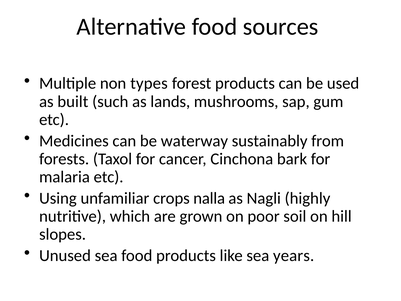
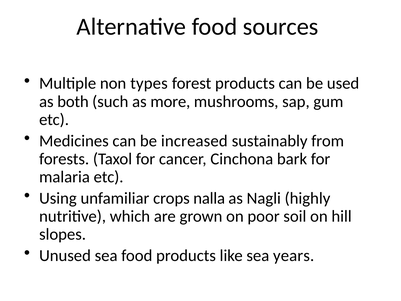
built: built -> both
lands: lands -> more
waterway: waterway -> increased
